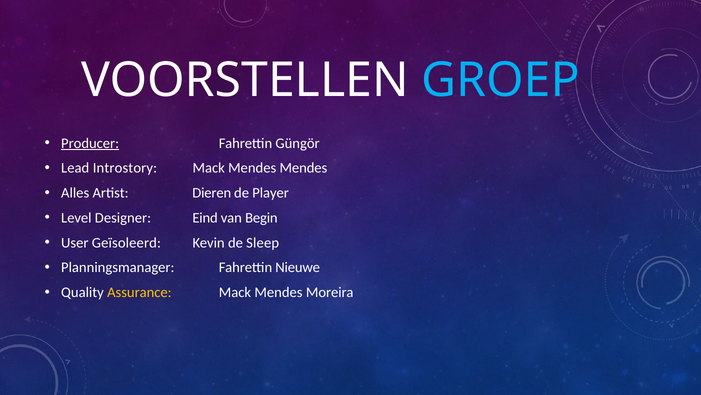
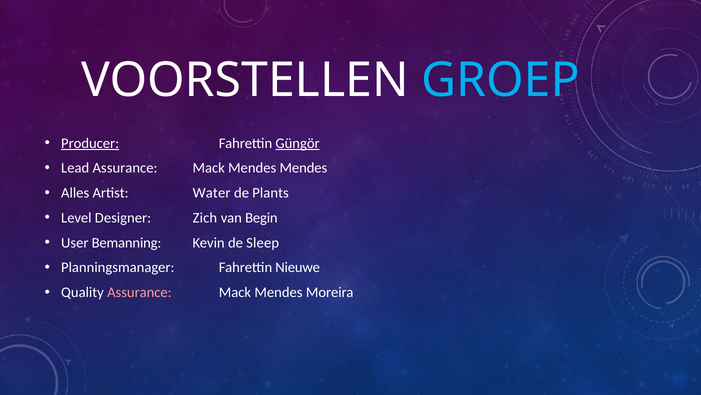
Güngör underline: none -> present
Lead Introstory: Introstory -> Assurance
Dieren: Dieren -> Water
Player: Player -> Plants
Eind: Eind -> Zich
Geïsoleerd: Geïsoleerd -> Bemanning
Assurance at (139, 292) colour: yellow -> pink
